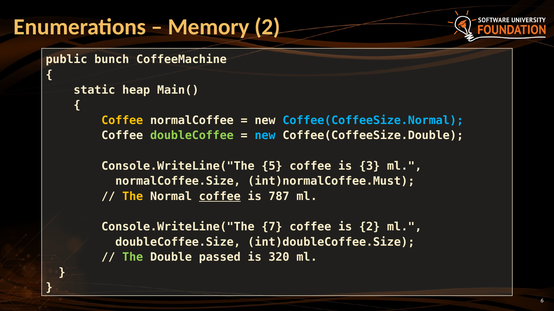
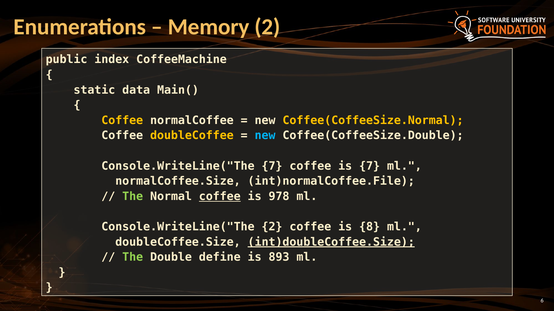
bunch: bunch -> index
heap: heap -> data
Coffee(CoffeeSize.Normal colour: light blue -> yellow
doubleCoffee colour: light green -> yellow
Console.WriteLine("The 5: 5 -> 7
is 3: 3 -> 7
int)normalCoffee.Must: int)normalCoffee.Must -> int)normalCoffee.File
The at (133, 197) colour: yellow -> light green
787: 787 -> 978
Console.WriteLine("The 7: 7 -> 2
is 2: 2 -> 8
int)doubleCoffee.Size underline: none -> present
passed: passed -> define
320: 320 -> 893
